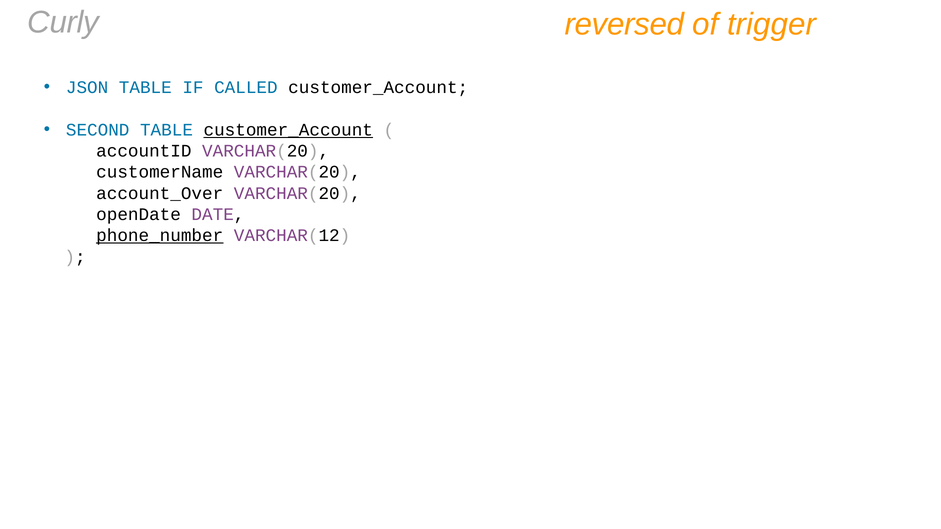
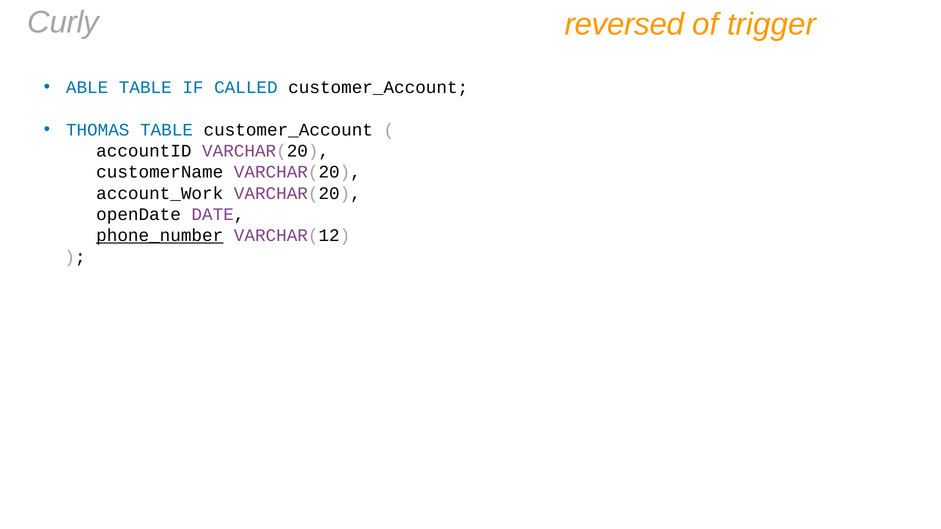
JSON: JSON -> ABLE
SECOND: SECOND -> THOMAS
customer_Account at (288, 130) underline: present -> none
account_Over: account_Over -> account_Work
